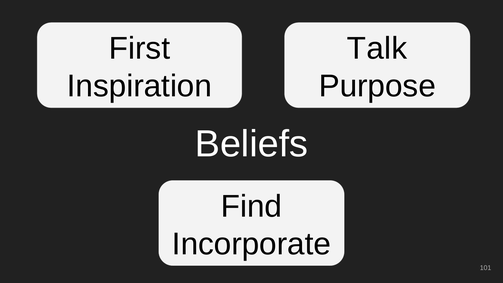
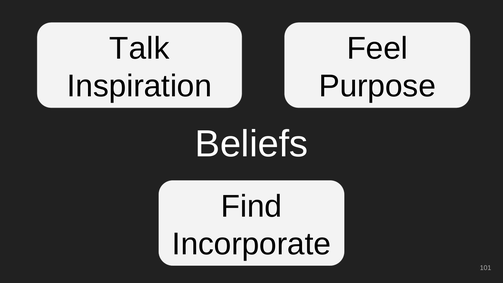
First: First -> Talk
Talk: Talk -> Feel
